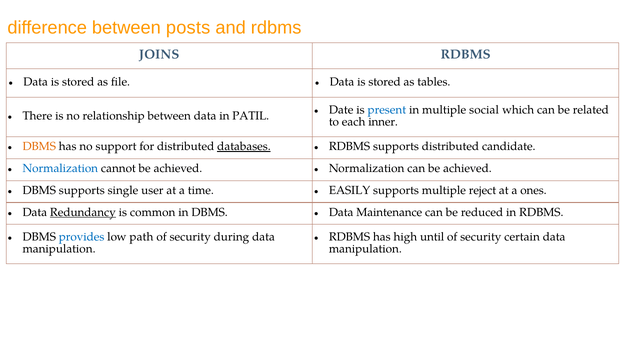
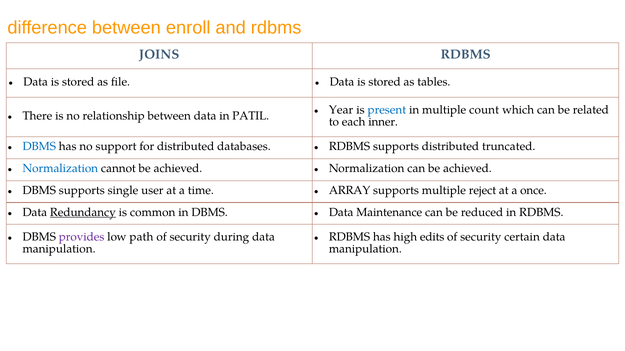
posts: posts -> enroll
Date: Date -> Year
social: social -> count
DBMS at (39, 147) colour: orange -> blue
databases underline: present -> none
candidate: candidate -> truncated
EASILY: EASILY -> ARRAY
ones: ones -> once
provides colour: blue -> purple
until: until -> edits
